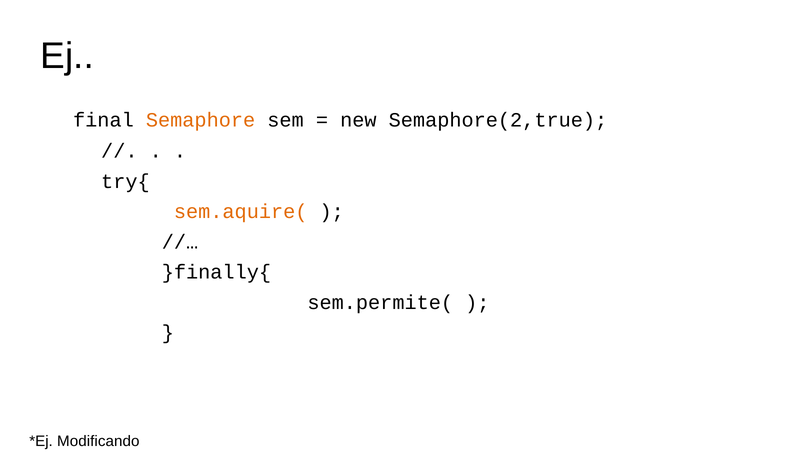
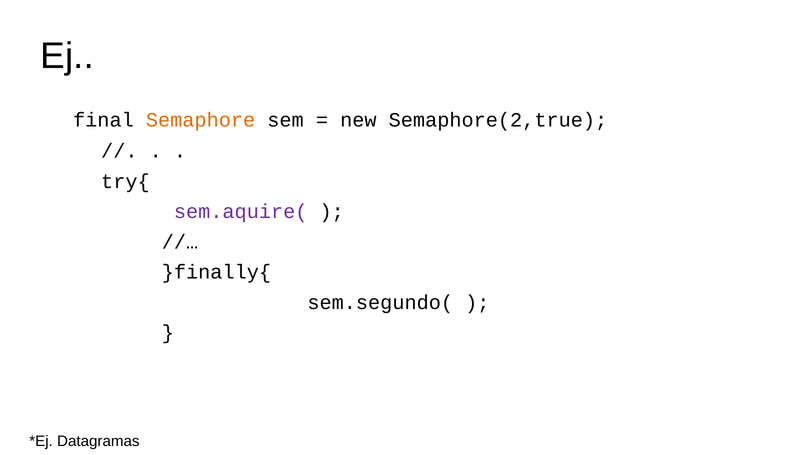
sem.aquire( colour: orange -> purple
sem.permite(: sem.permite( -> sem.segundo(
Modificando: Modificando -> Datagramas
